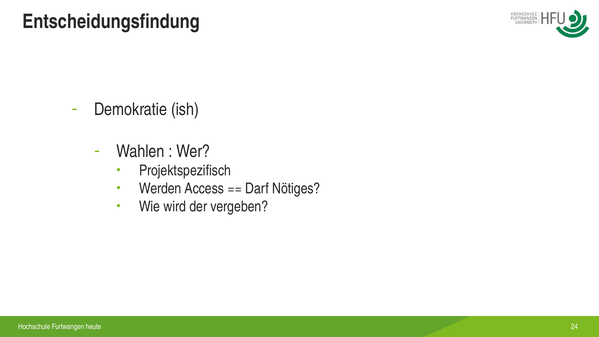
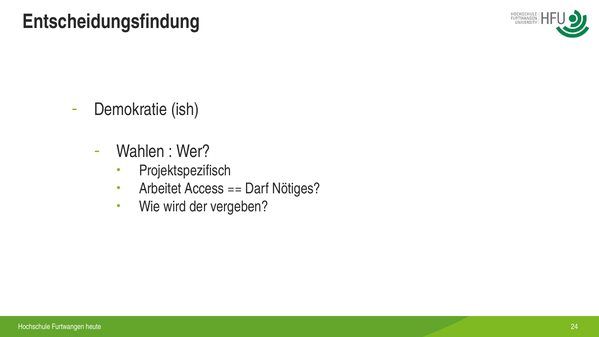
Werden: Werden -> Arbeitet
